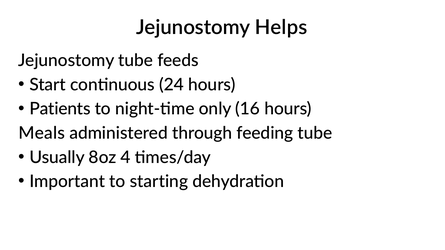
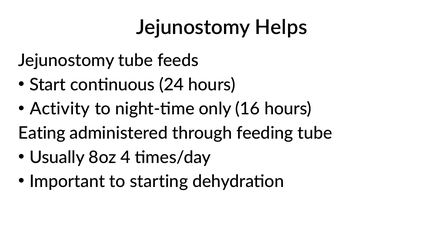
Patients: Patients -> Activity
Meals: Meals -> Eating
